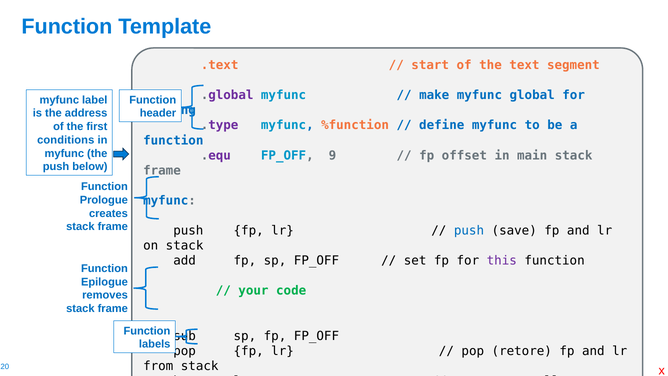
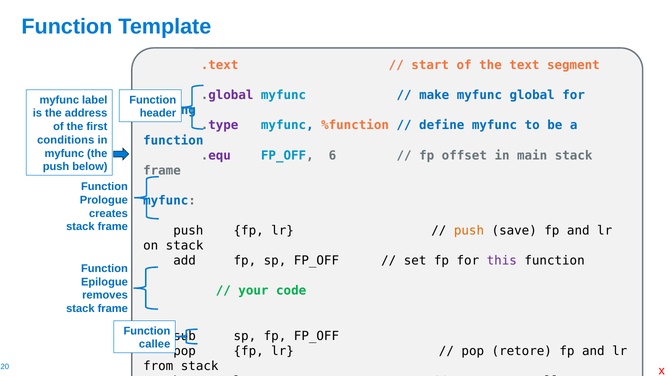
9: 9 -> 6
push at (469, 230) colour: blue -> orange
labels: labels -> callee
